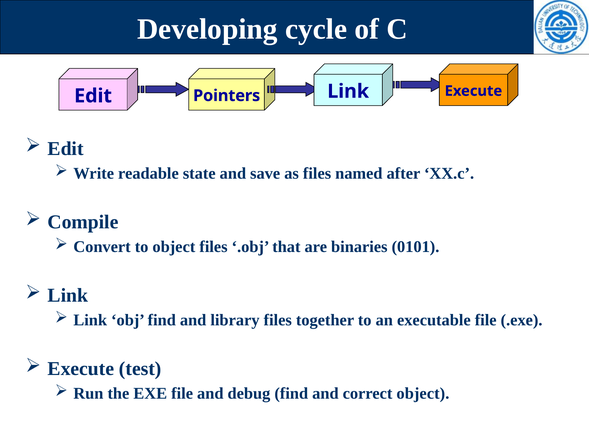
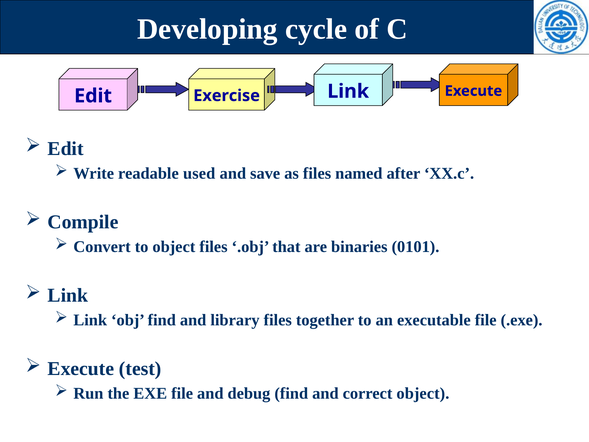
Pointers: Pointers -> Exercise
state: state -> used
